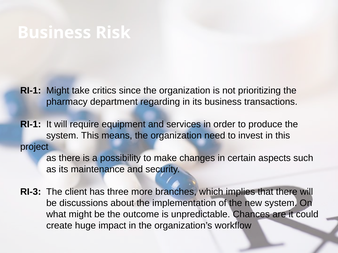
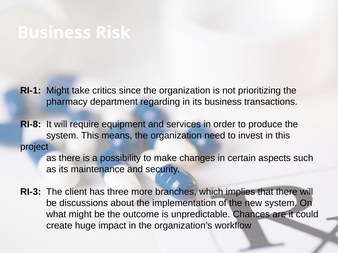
RI-1 at (31, 125): RI-1 -> RI-8
